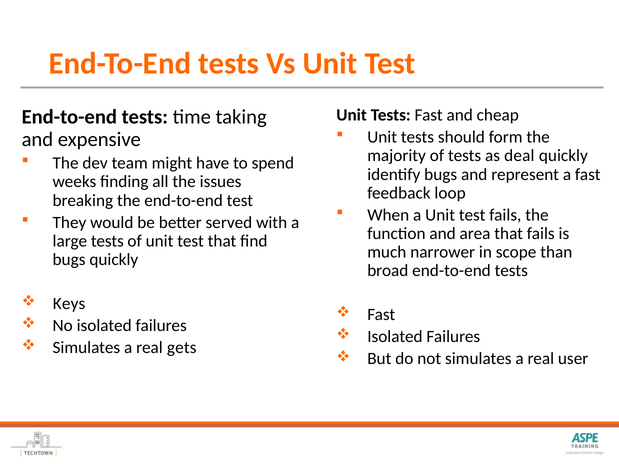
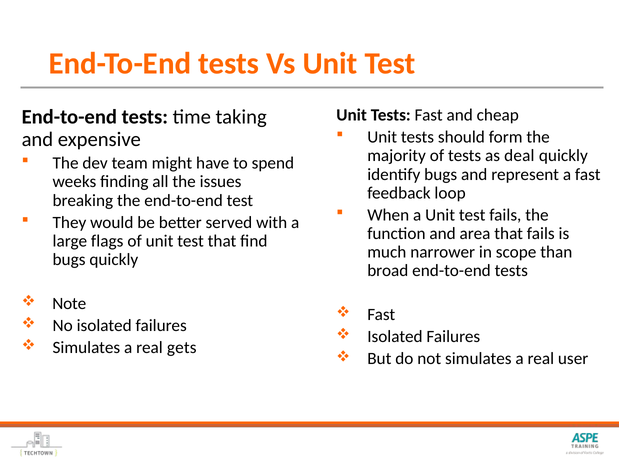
large tests: tests -> flags
Keys: Keys -> Note
